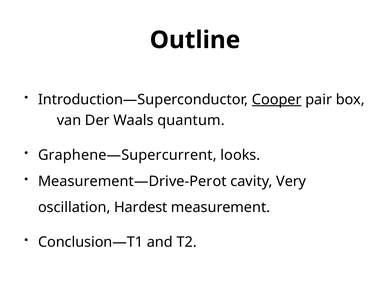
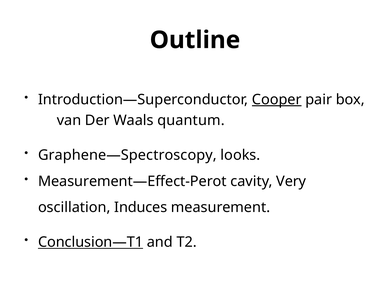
Graphene—Supercurrent: Graphene—Supercurrent -> Graphene—Spectroscopy
Measurement—Drive-Perot: Measurement—Drive-Perot -> Measurement—Effect-Perot
Hardest: Hardest -> Induces
Conclusion—T1 underline: none -> present
